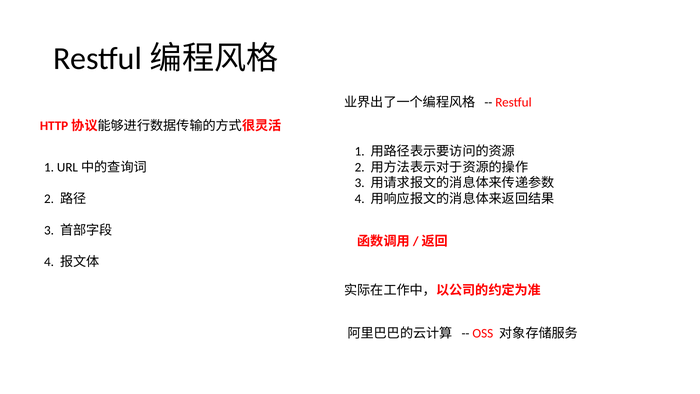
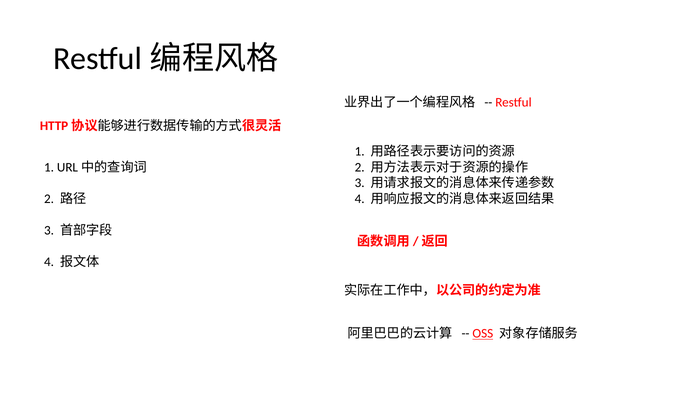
OSS underline: none -> present
